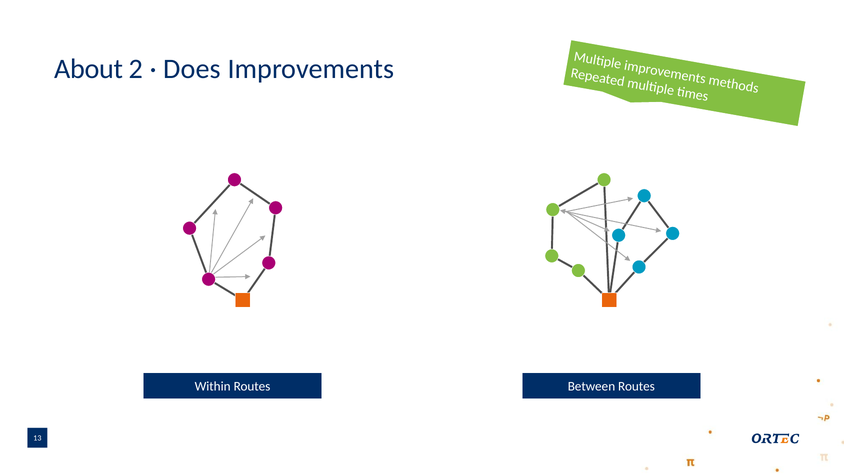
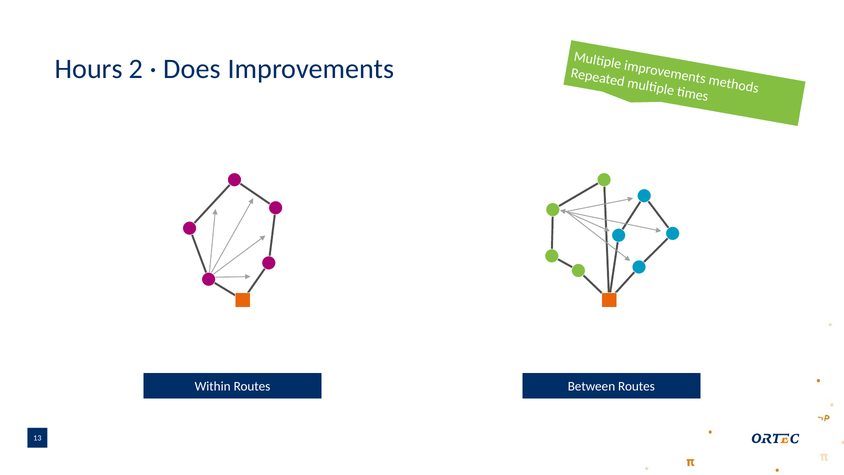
About: About -> Hours
